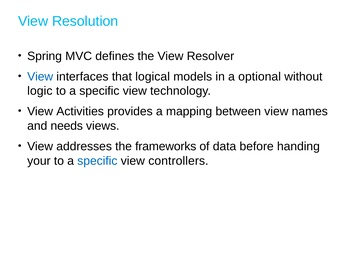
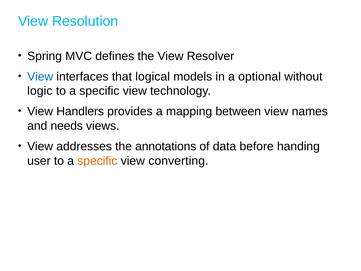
Activities: Activities -> Handlers
frameworks: frameworks -> annotations
your: your -> user
specific at (97, 161) colour: blue -> orange
controllers: controllers -> converting
